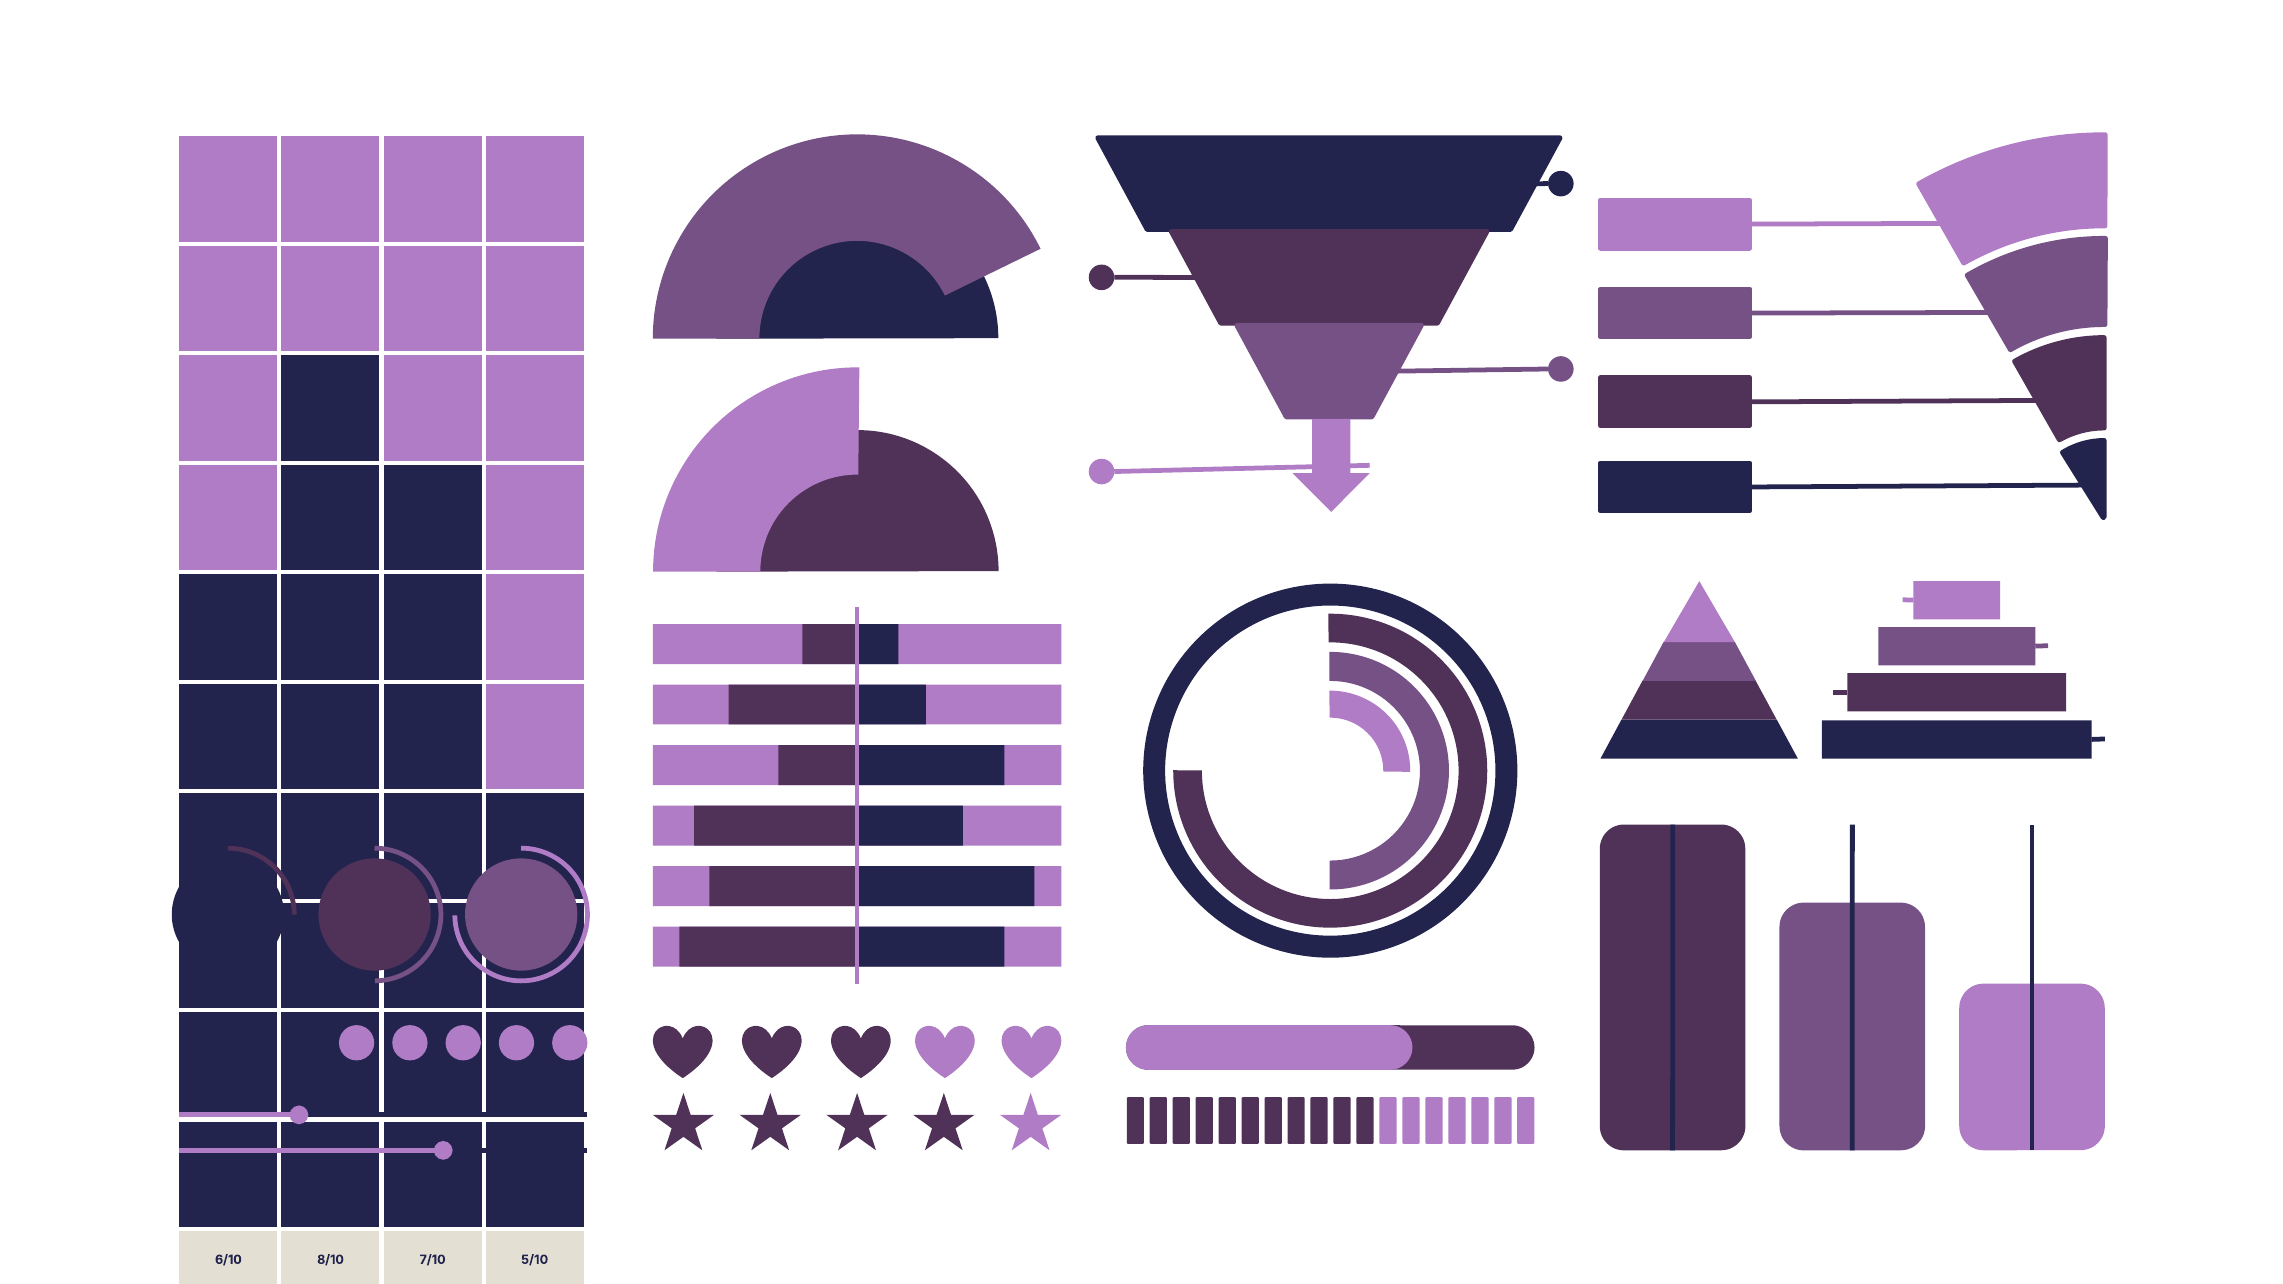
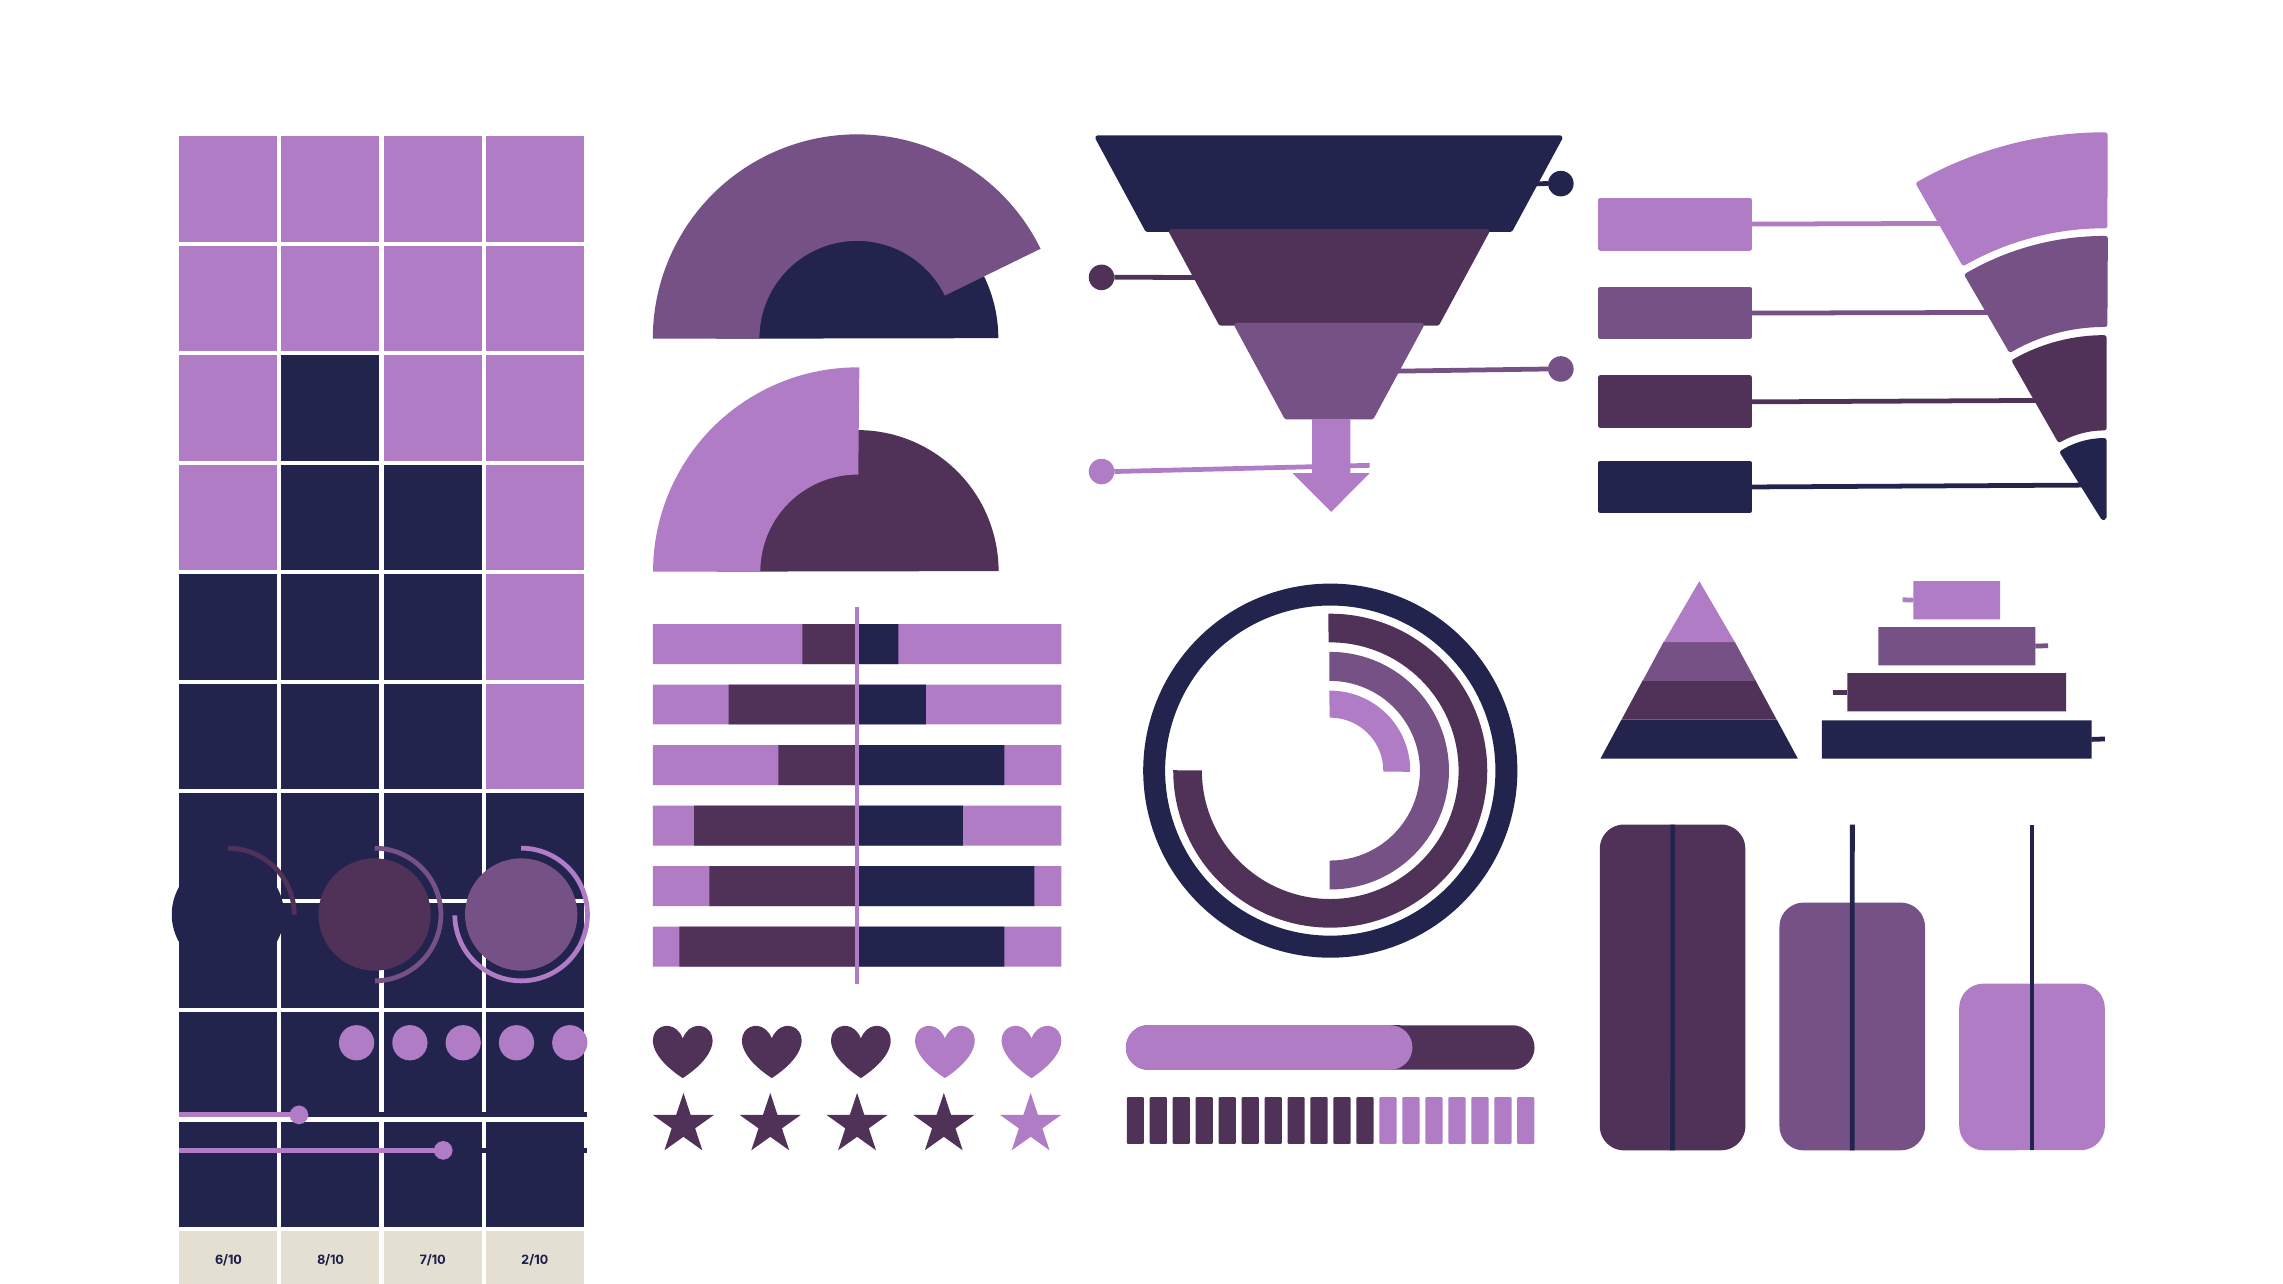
5/10: 5/10 -> 2/10
